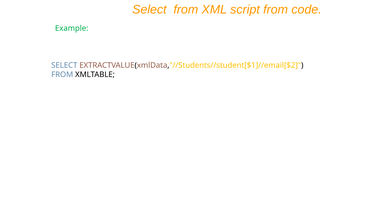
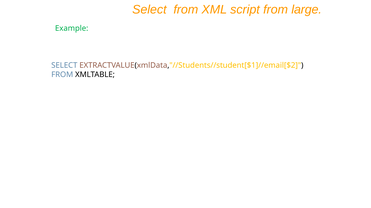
code: code -> large
